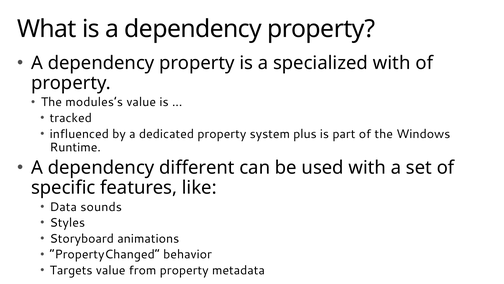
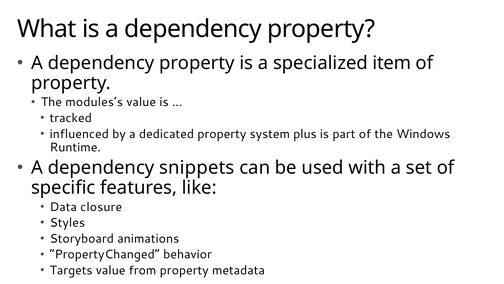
specialized with: with -> item
different: different -> snippets
sounds: sounds -> closure
